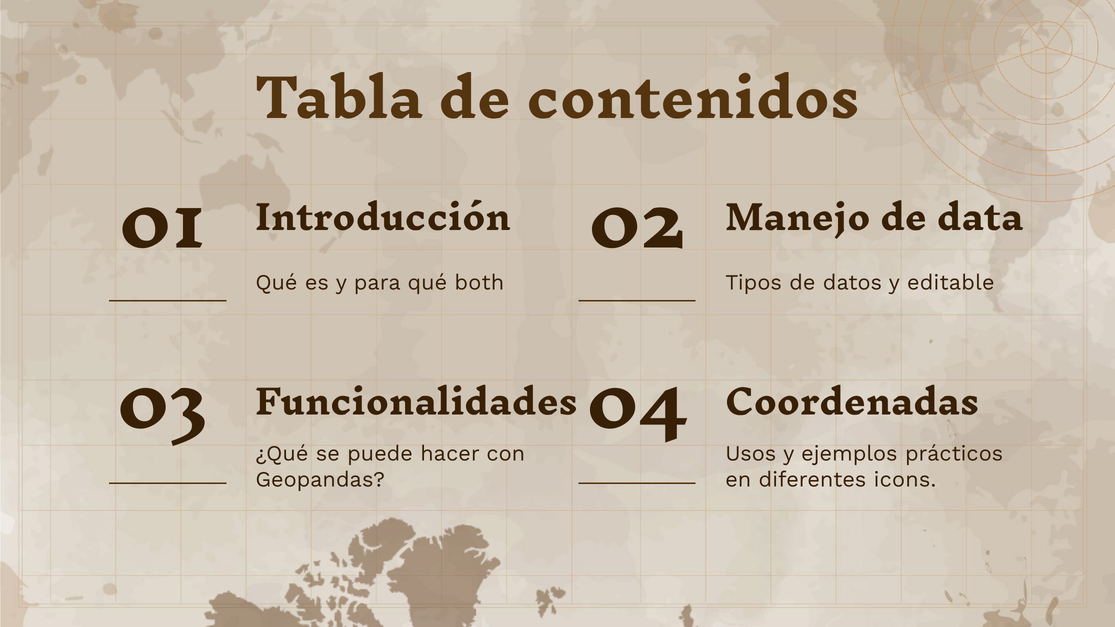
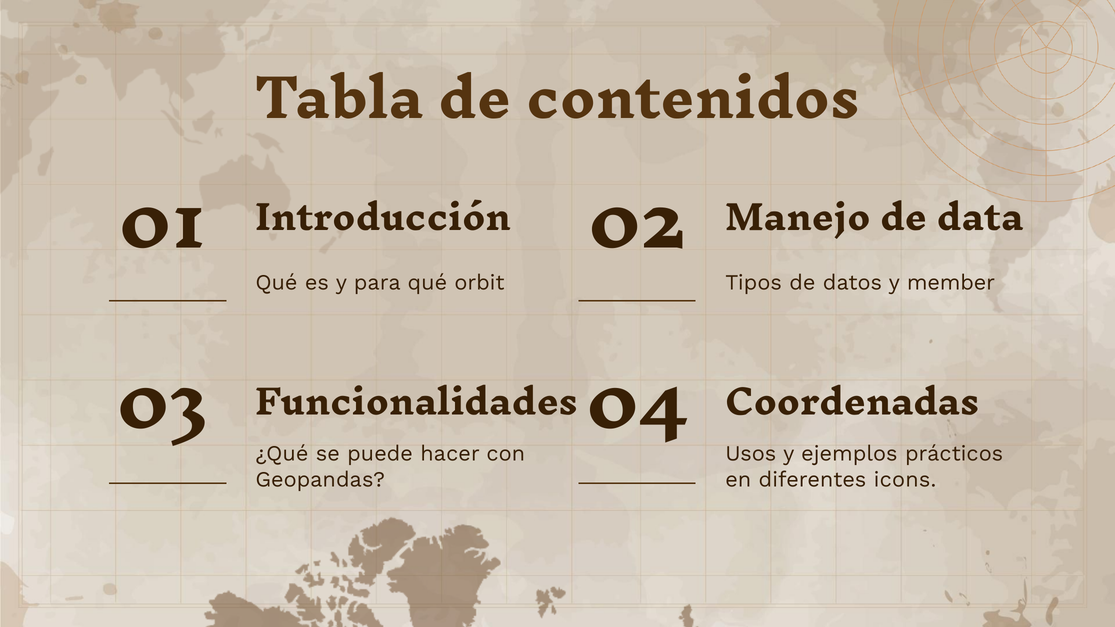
both: both -> orbit
editable: editable -> member
